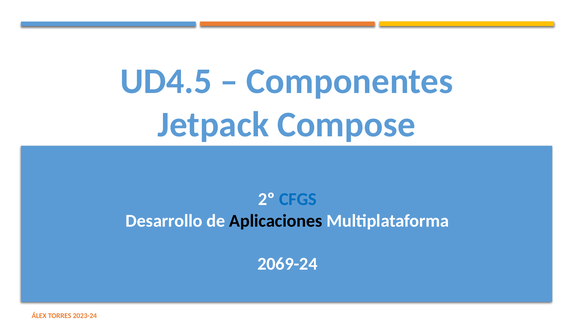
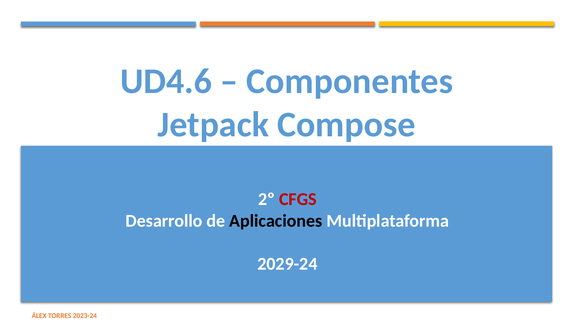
UD4.5: UD4.5 -> UD4.6
CFGS colour: blue -> red
2069-24: 2069-24 -> 2029-24
